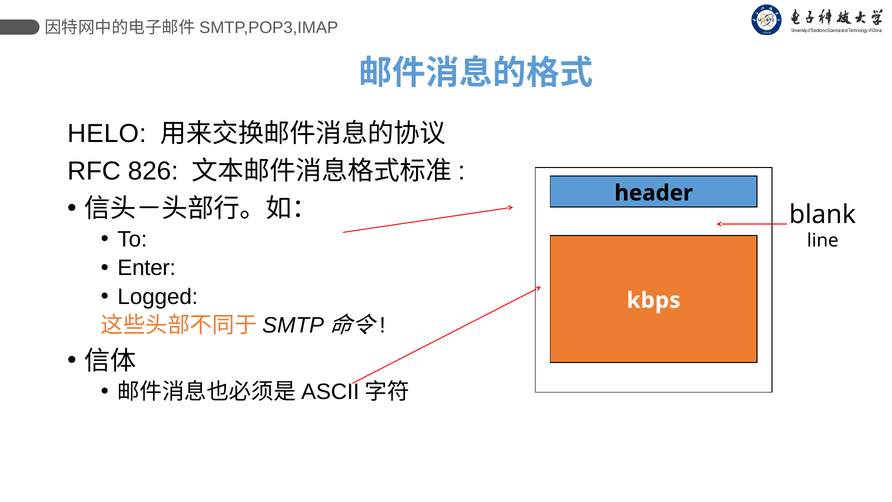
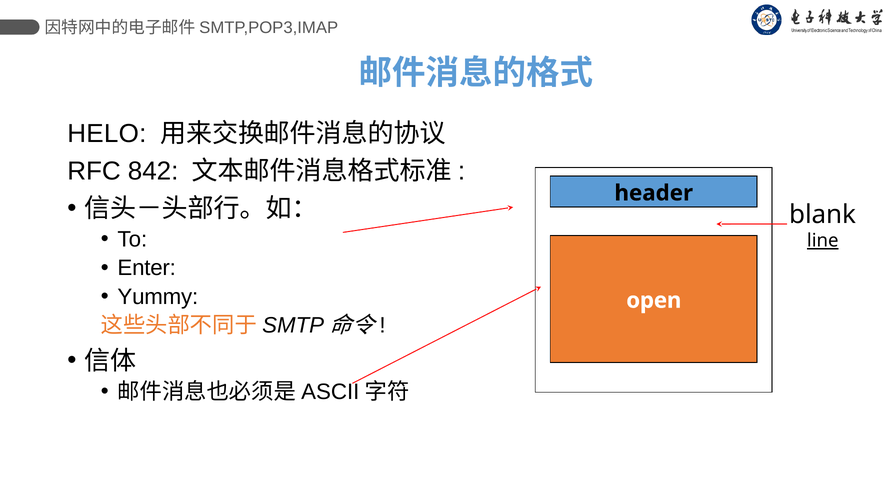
826: 826 -> 842
line underline: none -> present
Logged: Logged -> Yummy
kbps: kbps -> open
